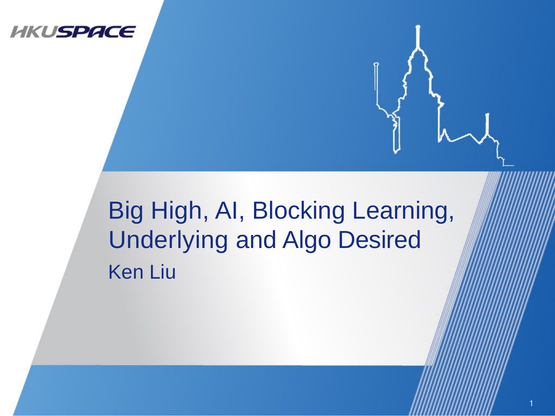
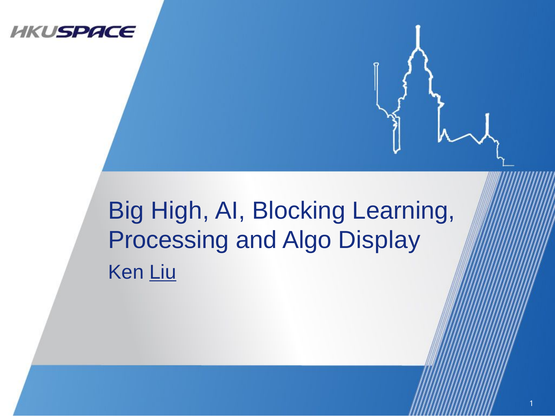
Underlying: Underlying -> Processing
Desired: Desired -> Display
Liu underline: none -> present
